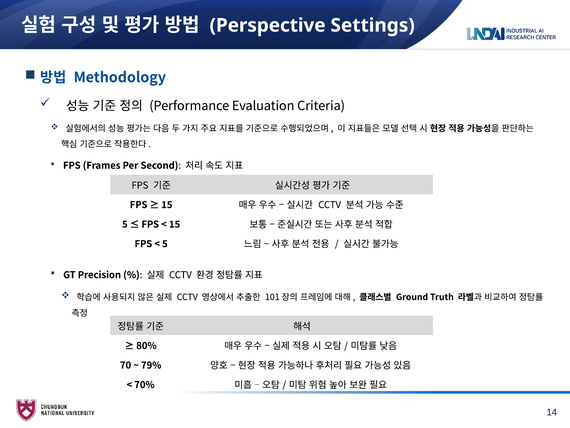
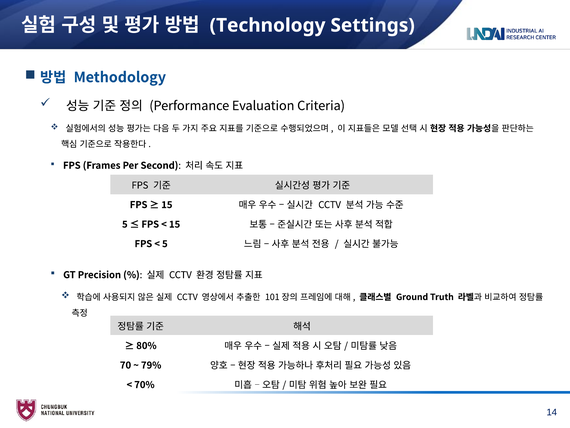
Perspective: Perspective -> Technology
